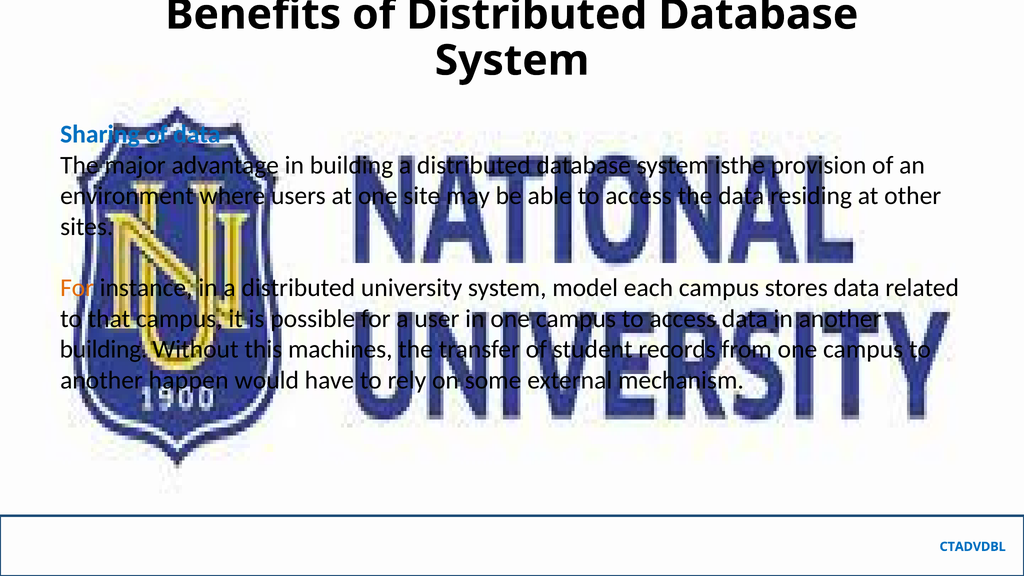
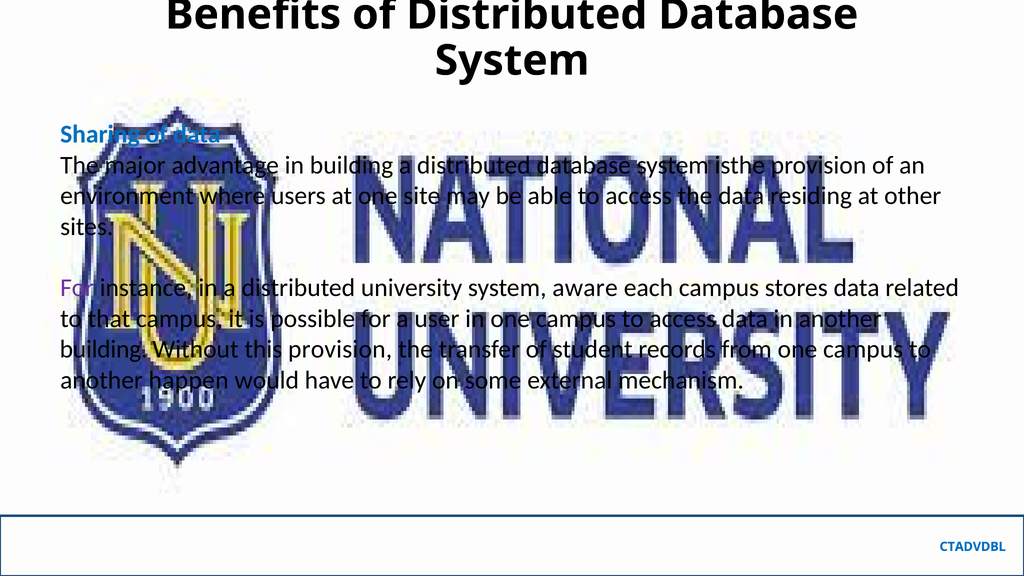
For at (77, 288) colour: orange -> purple
model: model -> aware
this machines: machines -> provision
